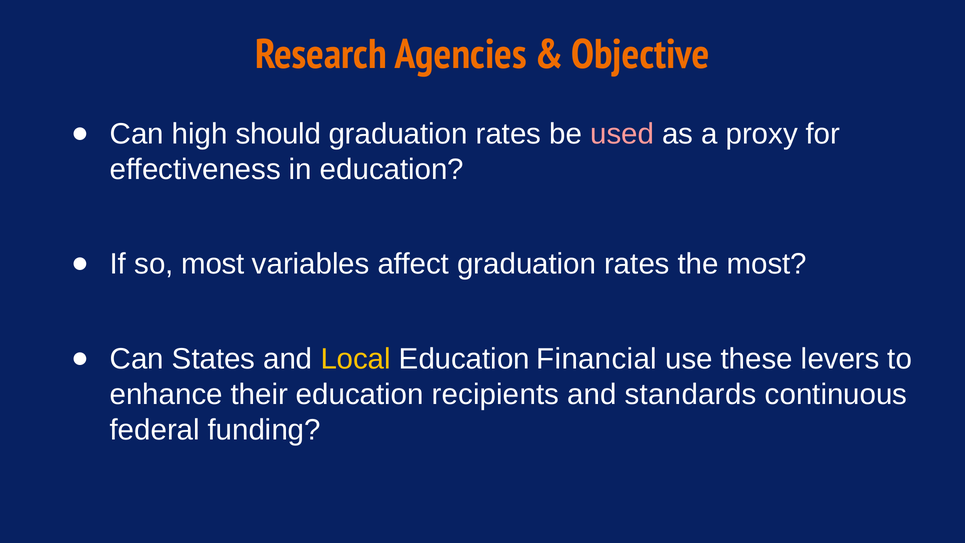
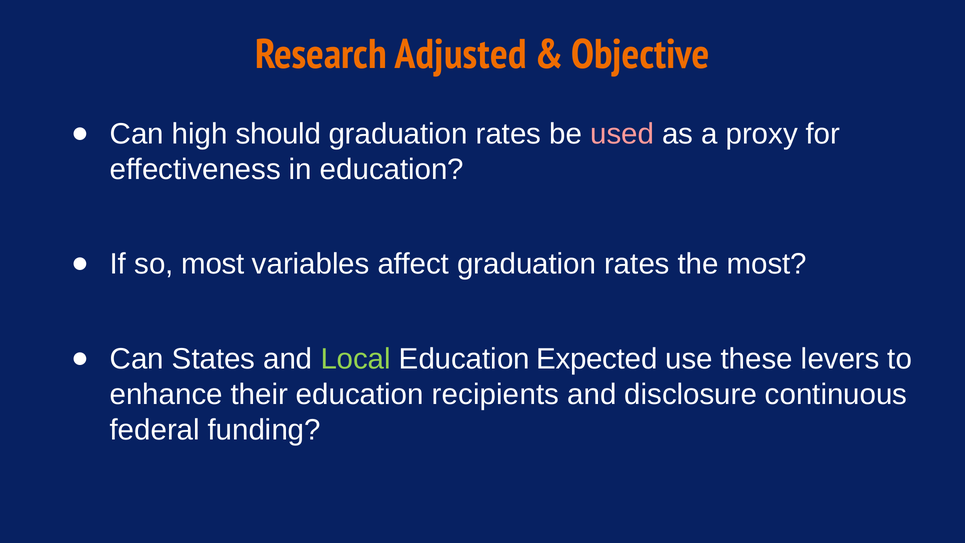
Agencies: Agencies -> Adjusted
Local colour: yellow -> light green
Financial: Financial -> Expected
standards: standards -> disclosure
